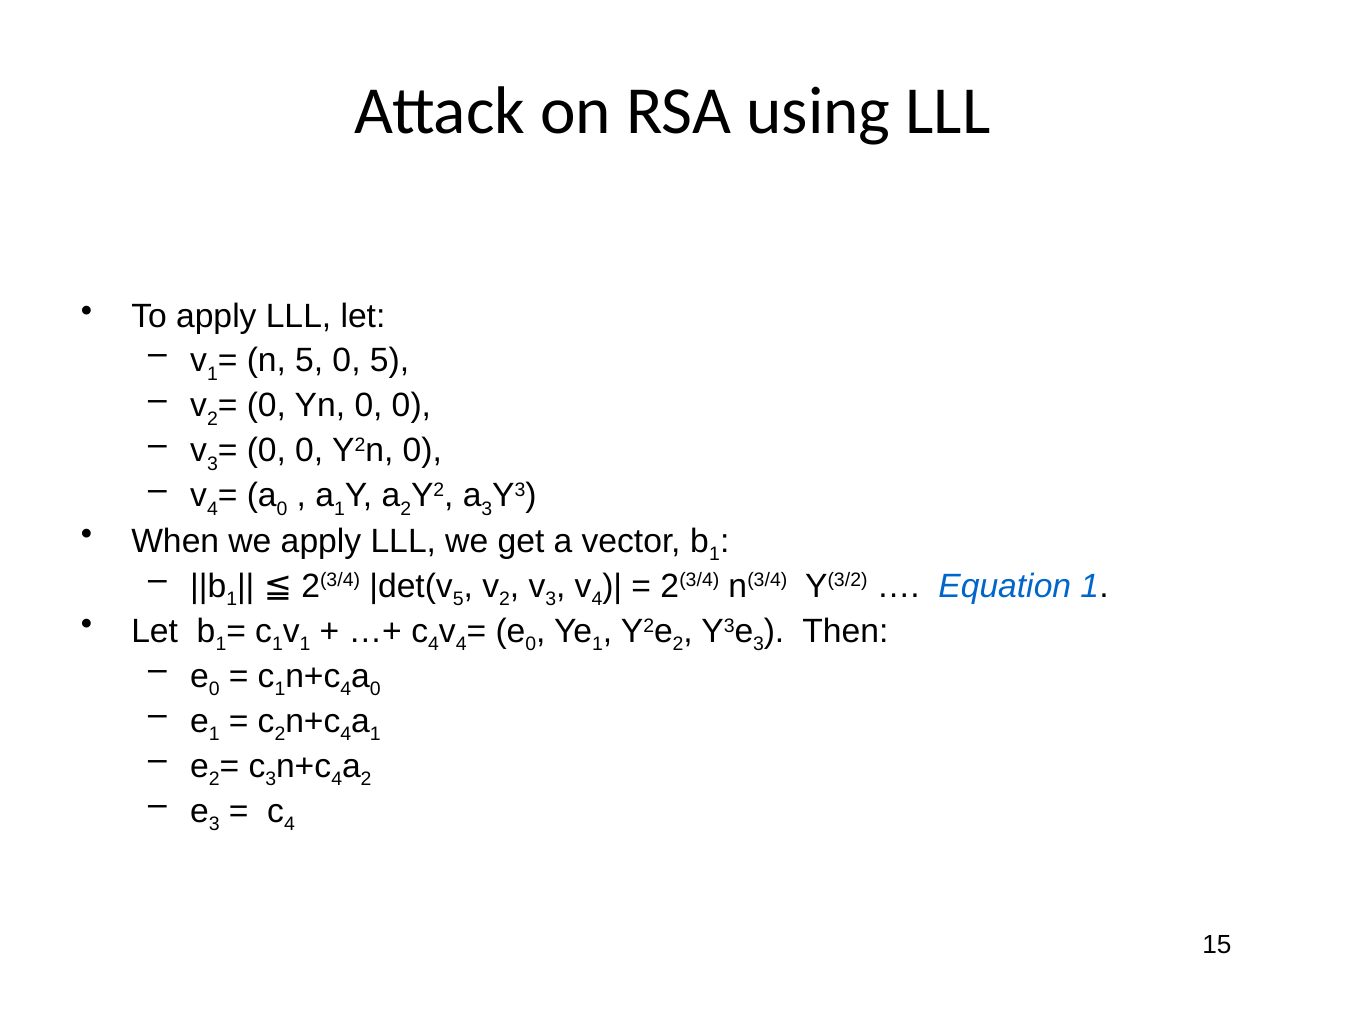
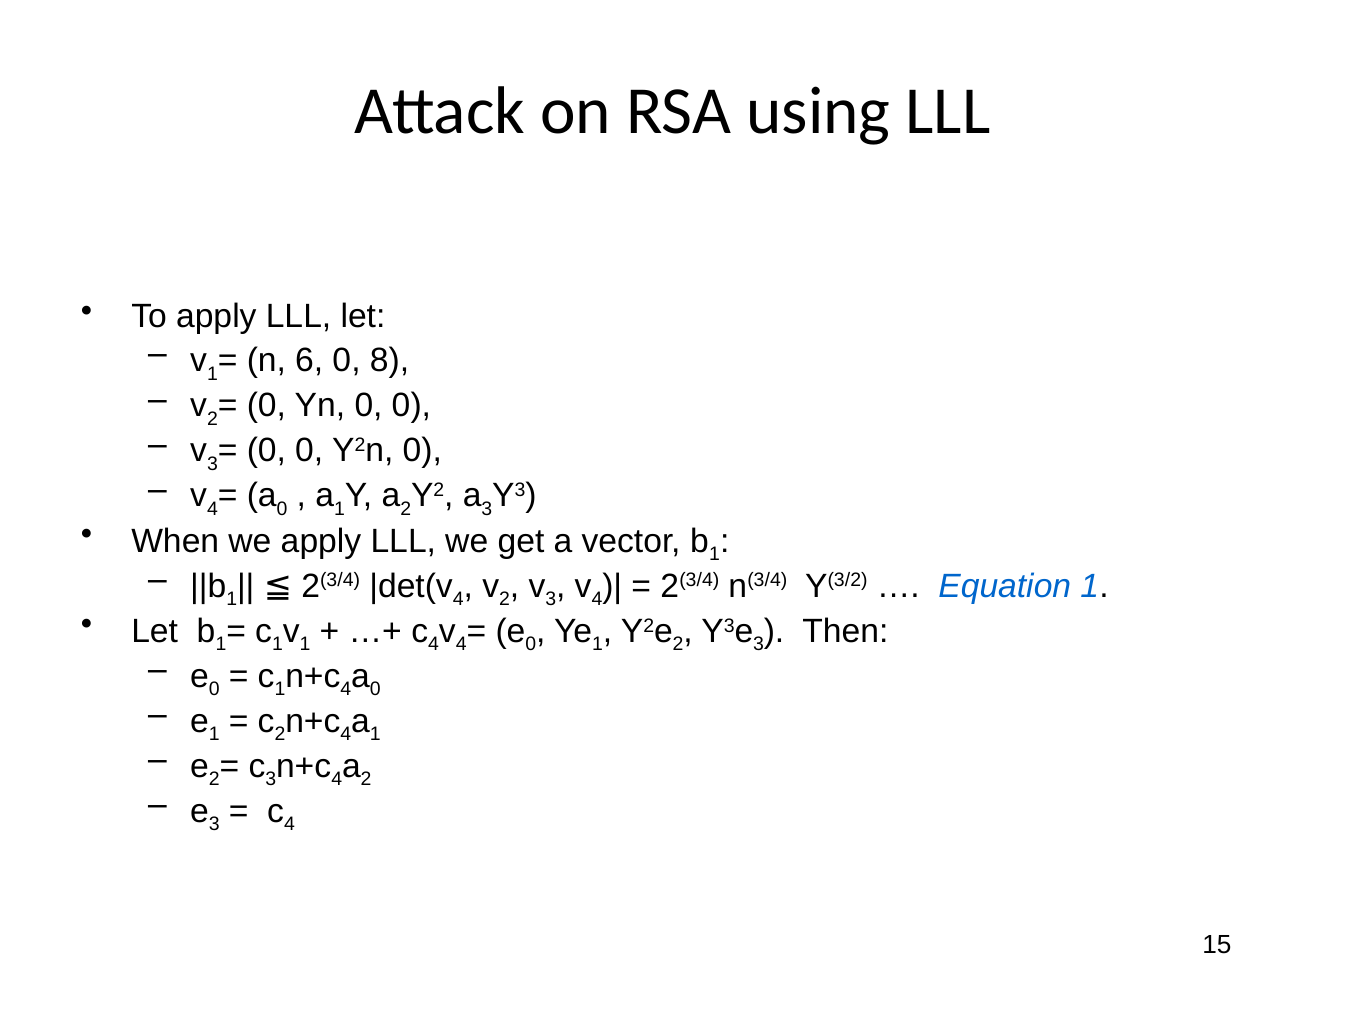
n 5: 5 -> 6
0 5: 5 -> 8
5 at (458, 599): 5 -> 4
